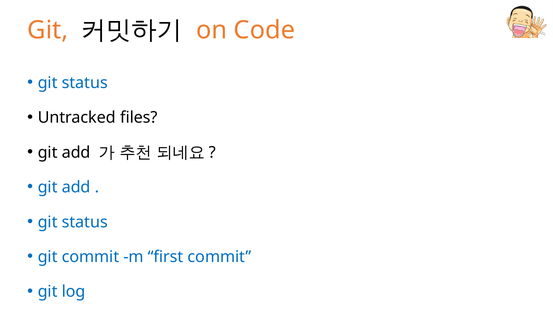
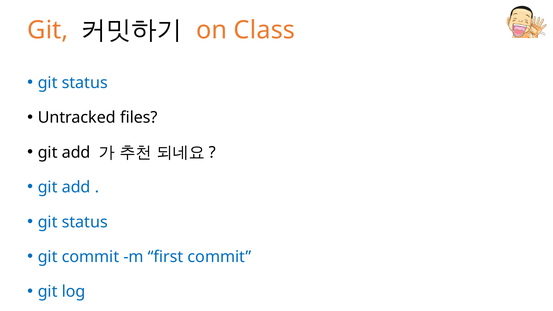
Code: Code -> Class
